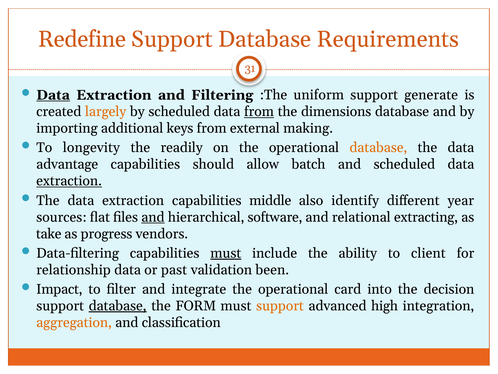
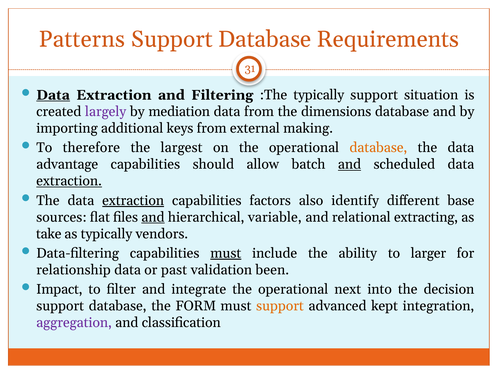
Redefine: Redefine -> Patterns
:The uniform: uniform -> typically
generate: generate -> situation
largely colour: orange -> purple
by scheduled: scheduled -> mediation
from at (259, 112) underline: present -> none
longevity: longevity -> therefore
readily: readily -> largest
and at (350, 164) underline: none -> present
extraction at (133, 200) underline: none -> present
middle: middle -> factors
year: year -> base
software: software -> variable
as progress: progress -> typically
client: client -> larger
card: card -> next
database at (118, 305) underline: present -> none
high: high -> kept
aggregation colour: orange -> purple
